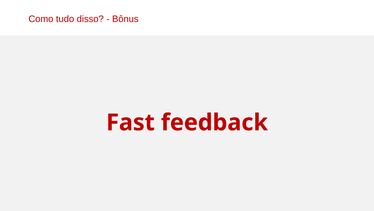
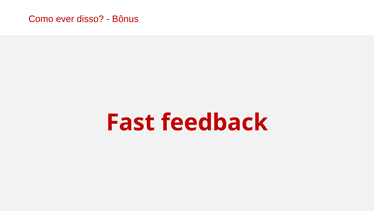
tudo: tudo -> ever
